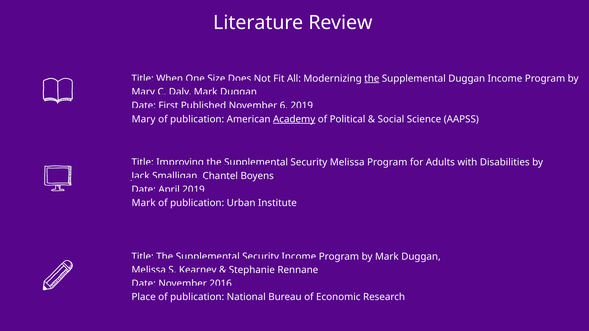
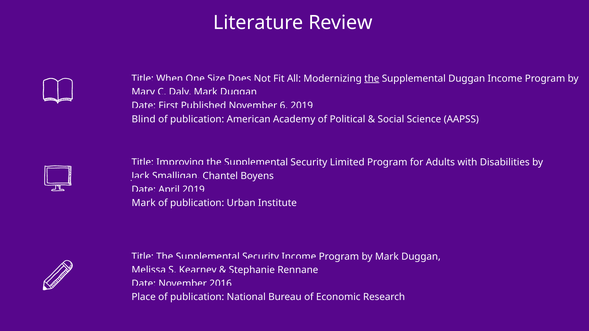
Mary at (144, 119): Mary -> Blind
Academy underline: present -> none
Security Melissa: Melissa -> Limited
